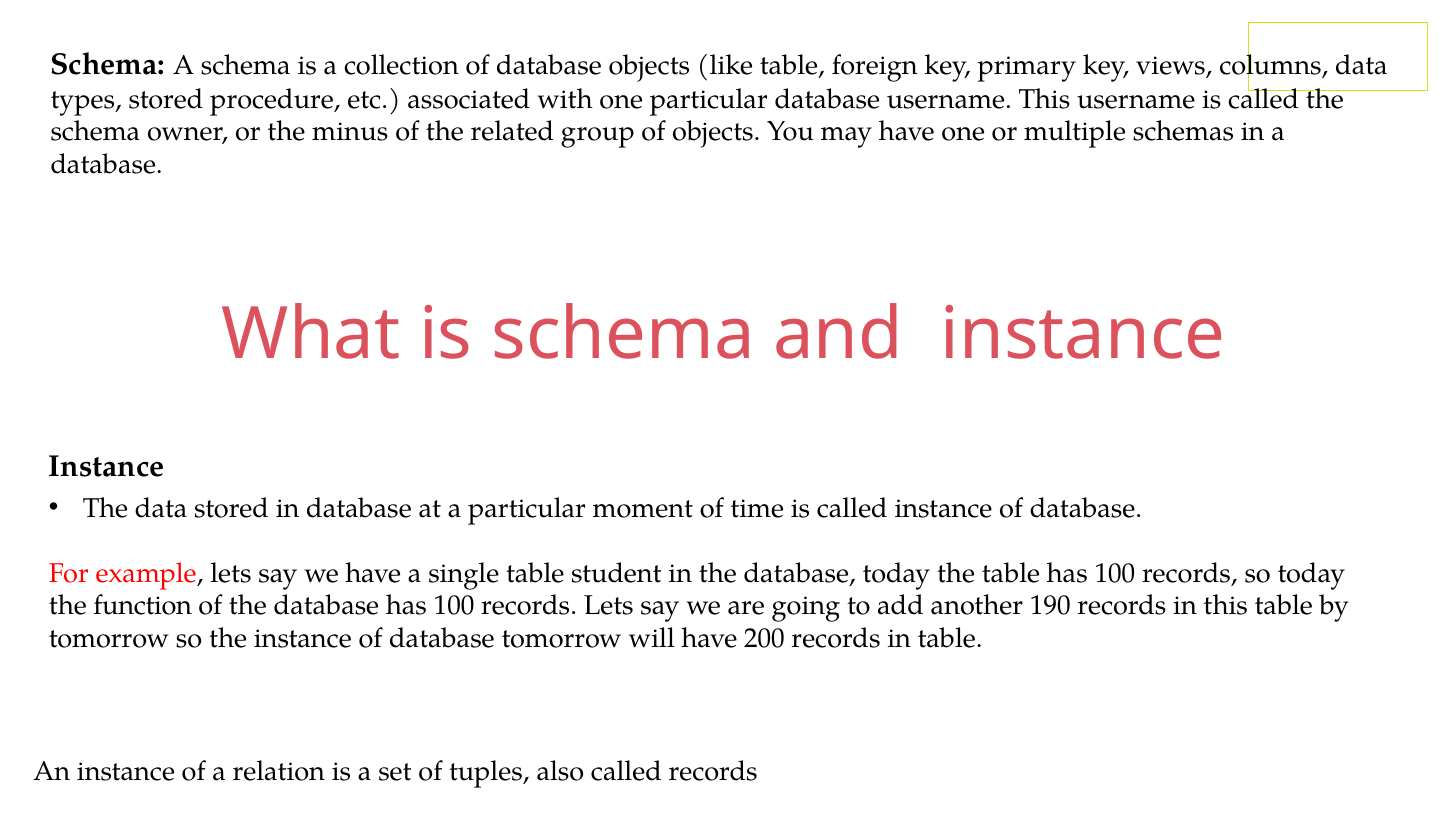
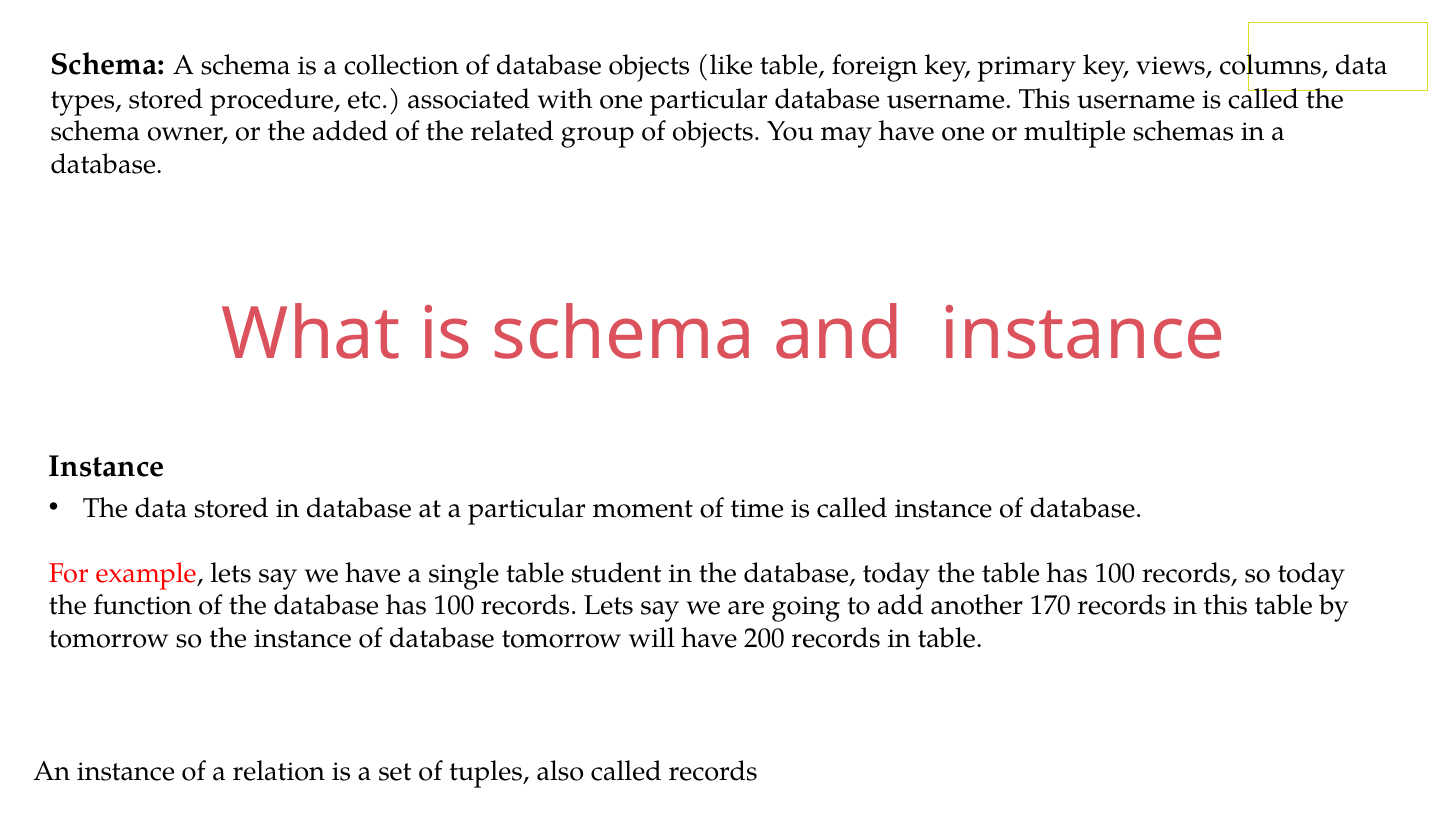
minus: minus -> added
190: 190 -> 170
